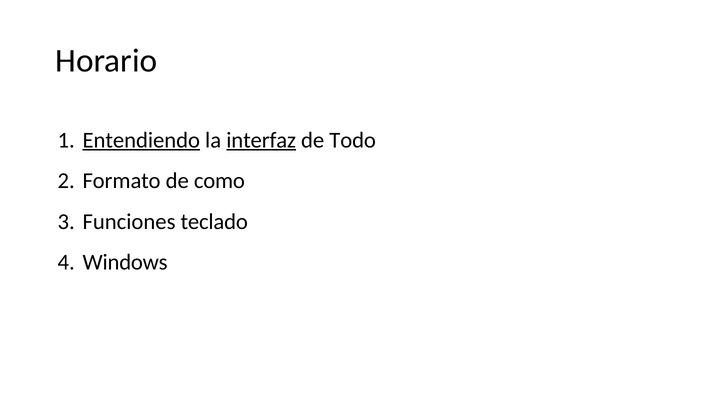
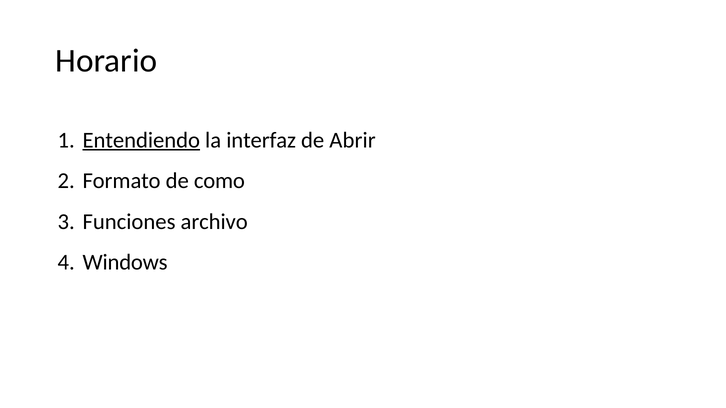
interfaz underline: present -> none
Todo: Todo -> Abrir
teclado: teclado -> archivo
